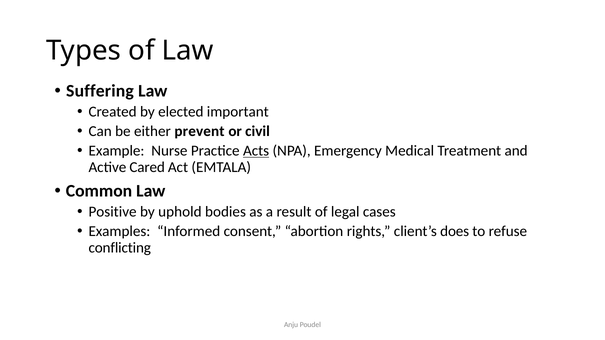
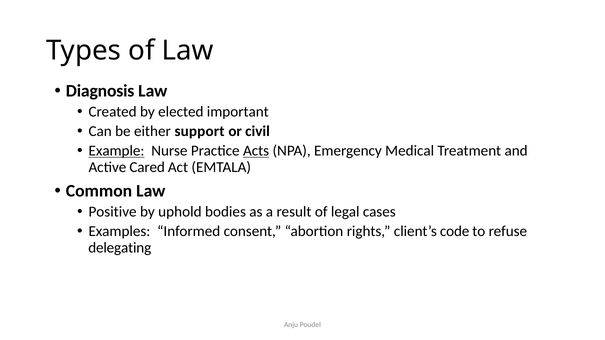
Suffering: Suffering -> Diagnosis
prevent: prevent -> support
Example underline: none -> present
does: does -> code
conflicting: conflicting -> delegating
